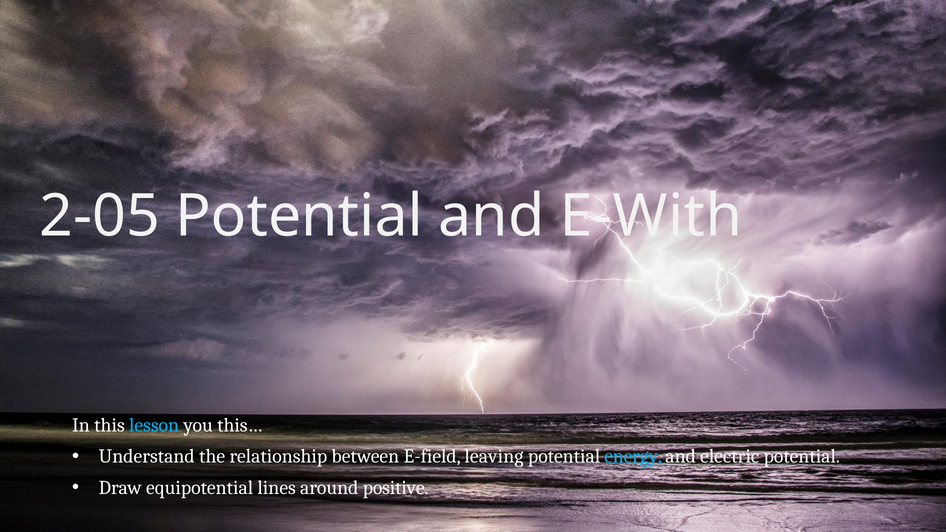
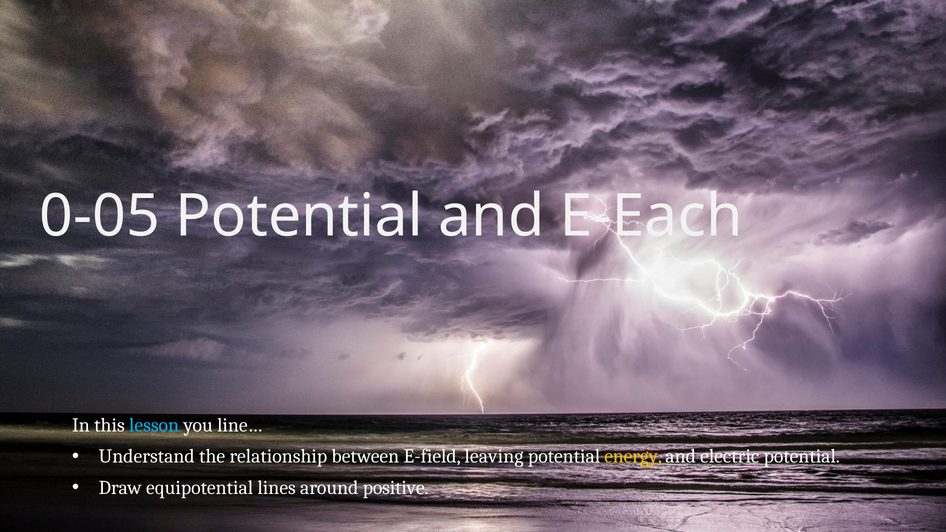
2-05: 2-05 -> 0-05
E-With: E-With -> E-Each
this…: this… -> line…
energy colour: light blue -> yellow
